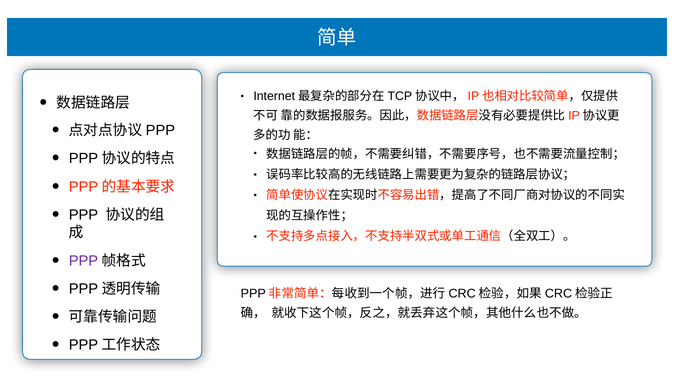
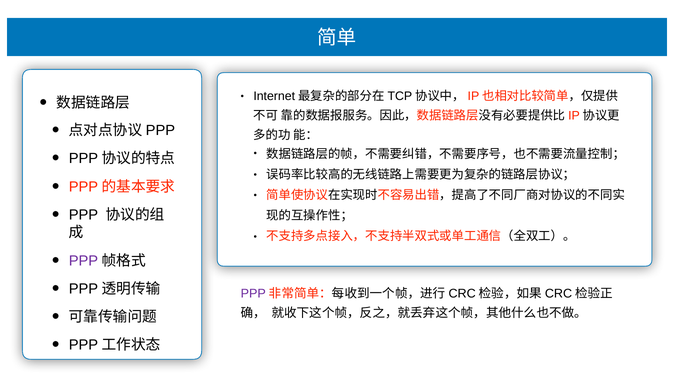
PPP at (253, 294) colour: black -> purple
